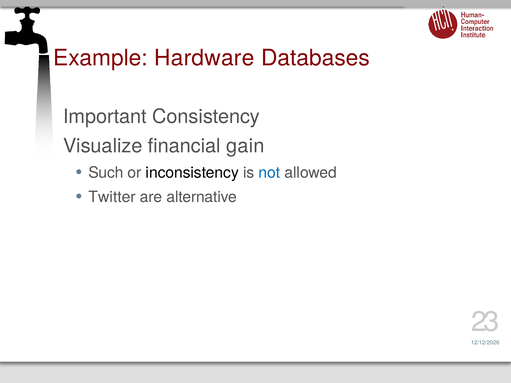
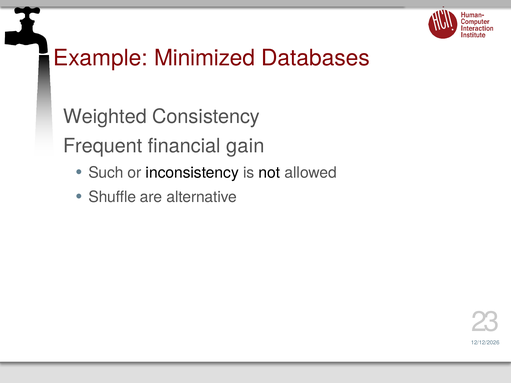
Hardware: Hardware -> Minimized
Important: Important -> Weighted
Visualize: Visualize -> Frequent
not colour: blue -> black
Twitter: Twitter -> Shuffle
